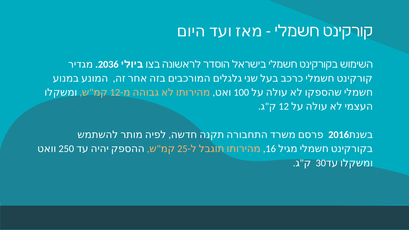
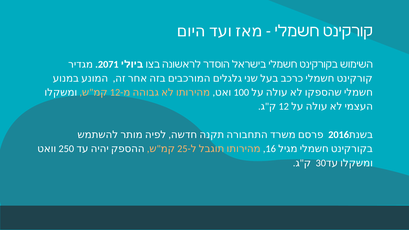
2036: 2036 -> 2071
